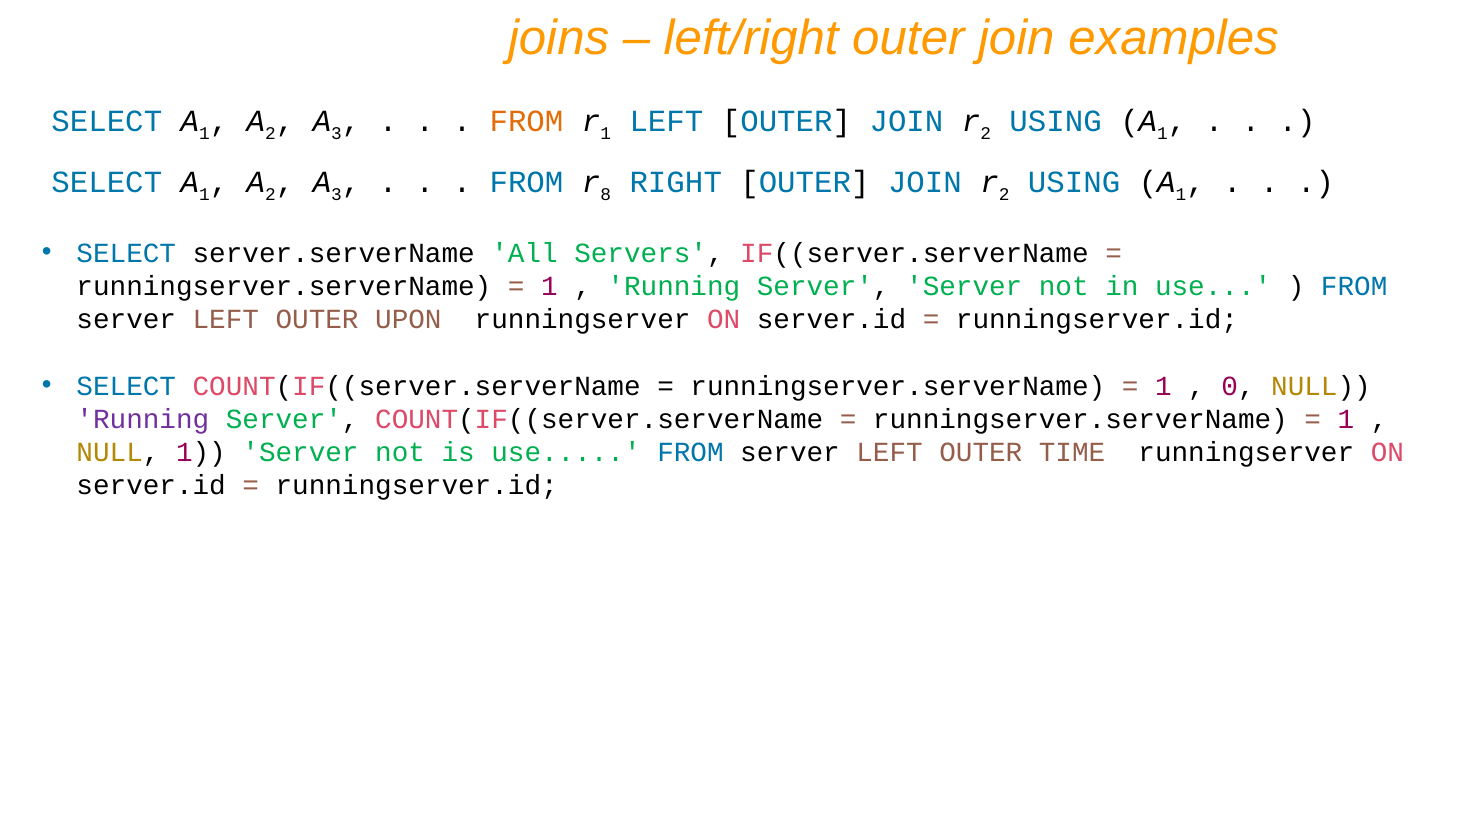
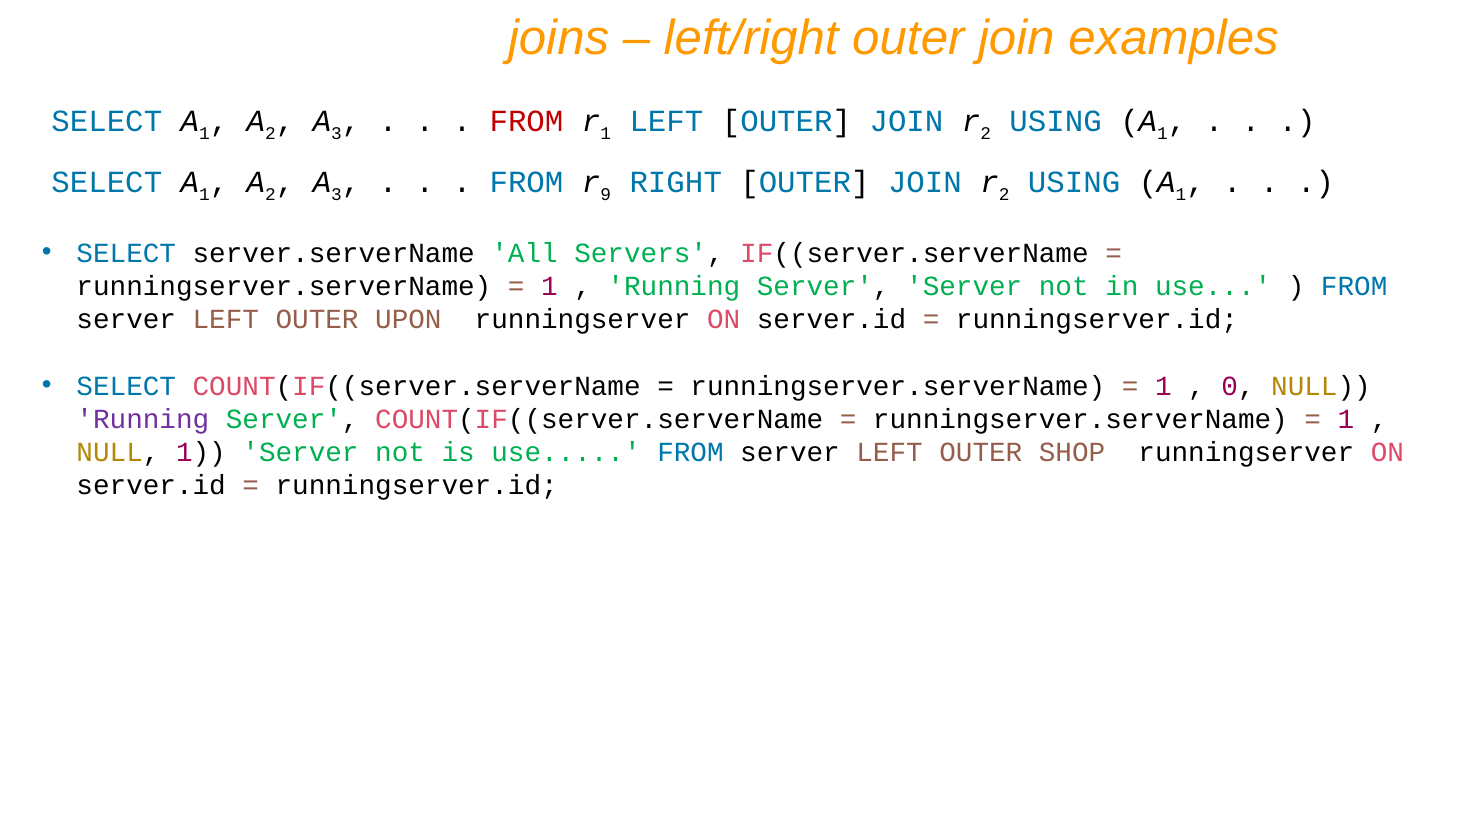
FROM at (526, 122) colour: orange -> red
8: 8 -> 9
TIME: TIME -> SHOP
